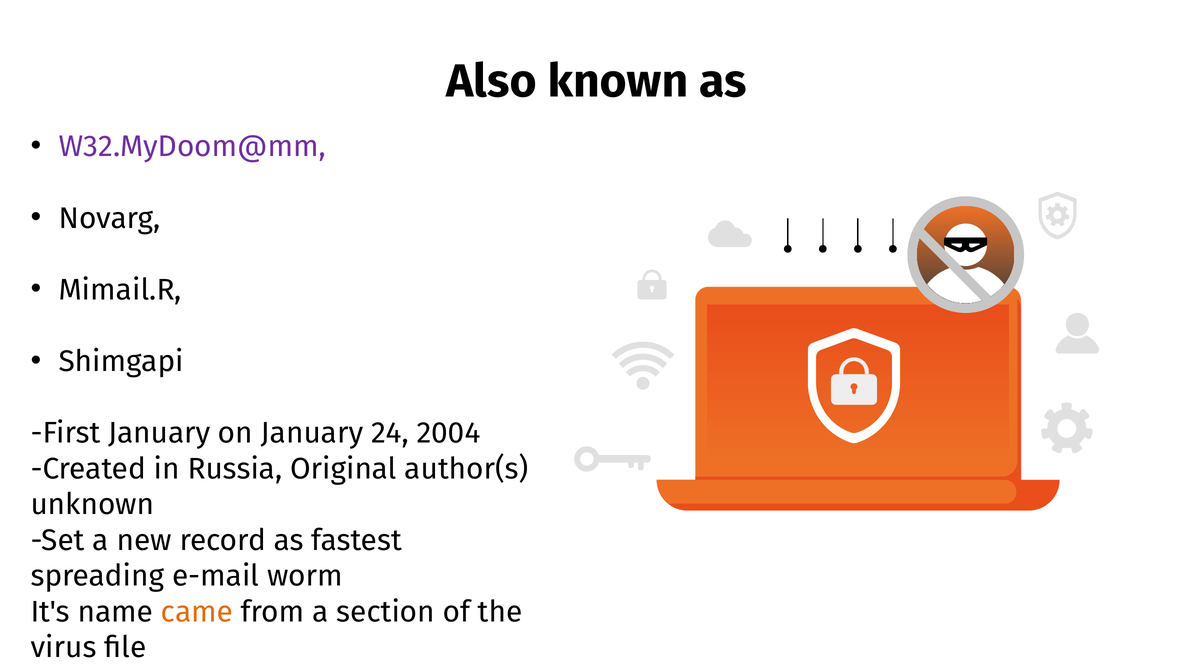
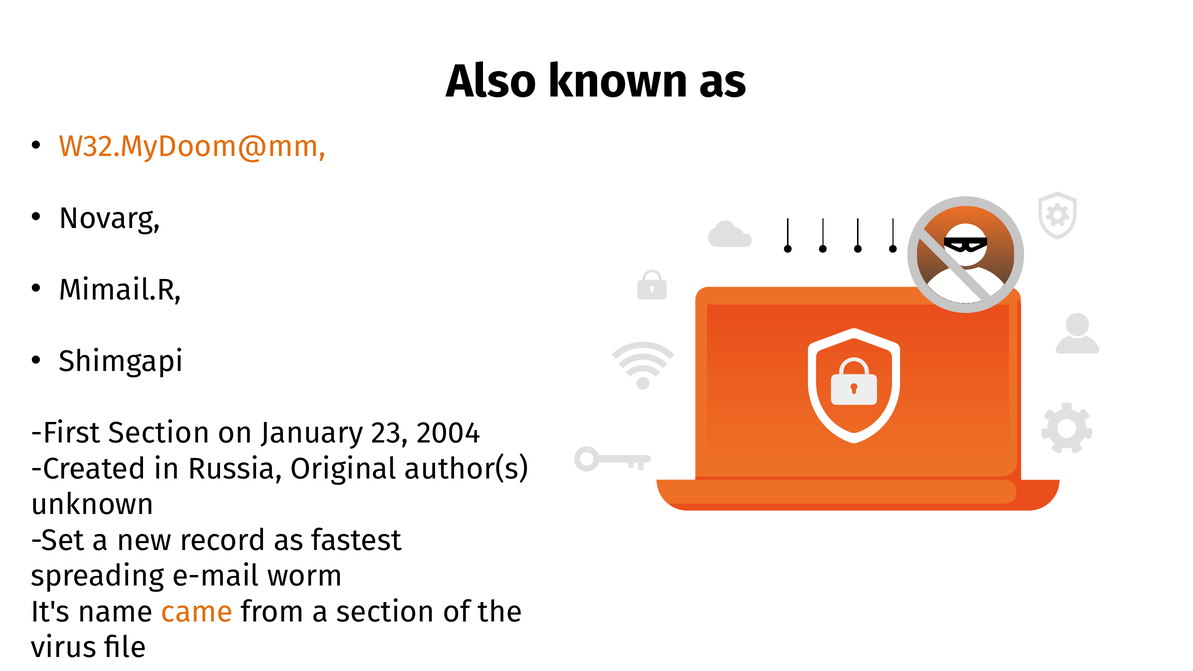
W32.MyDoom@mm colour: purple -> orange
First January: January -> Section
24: 24 -> 23
